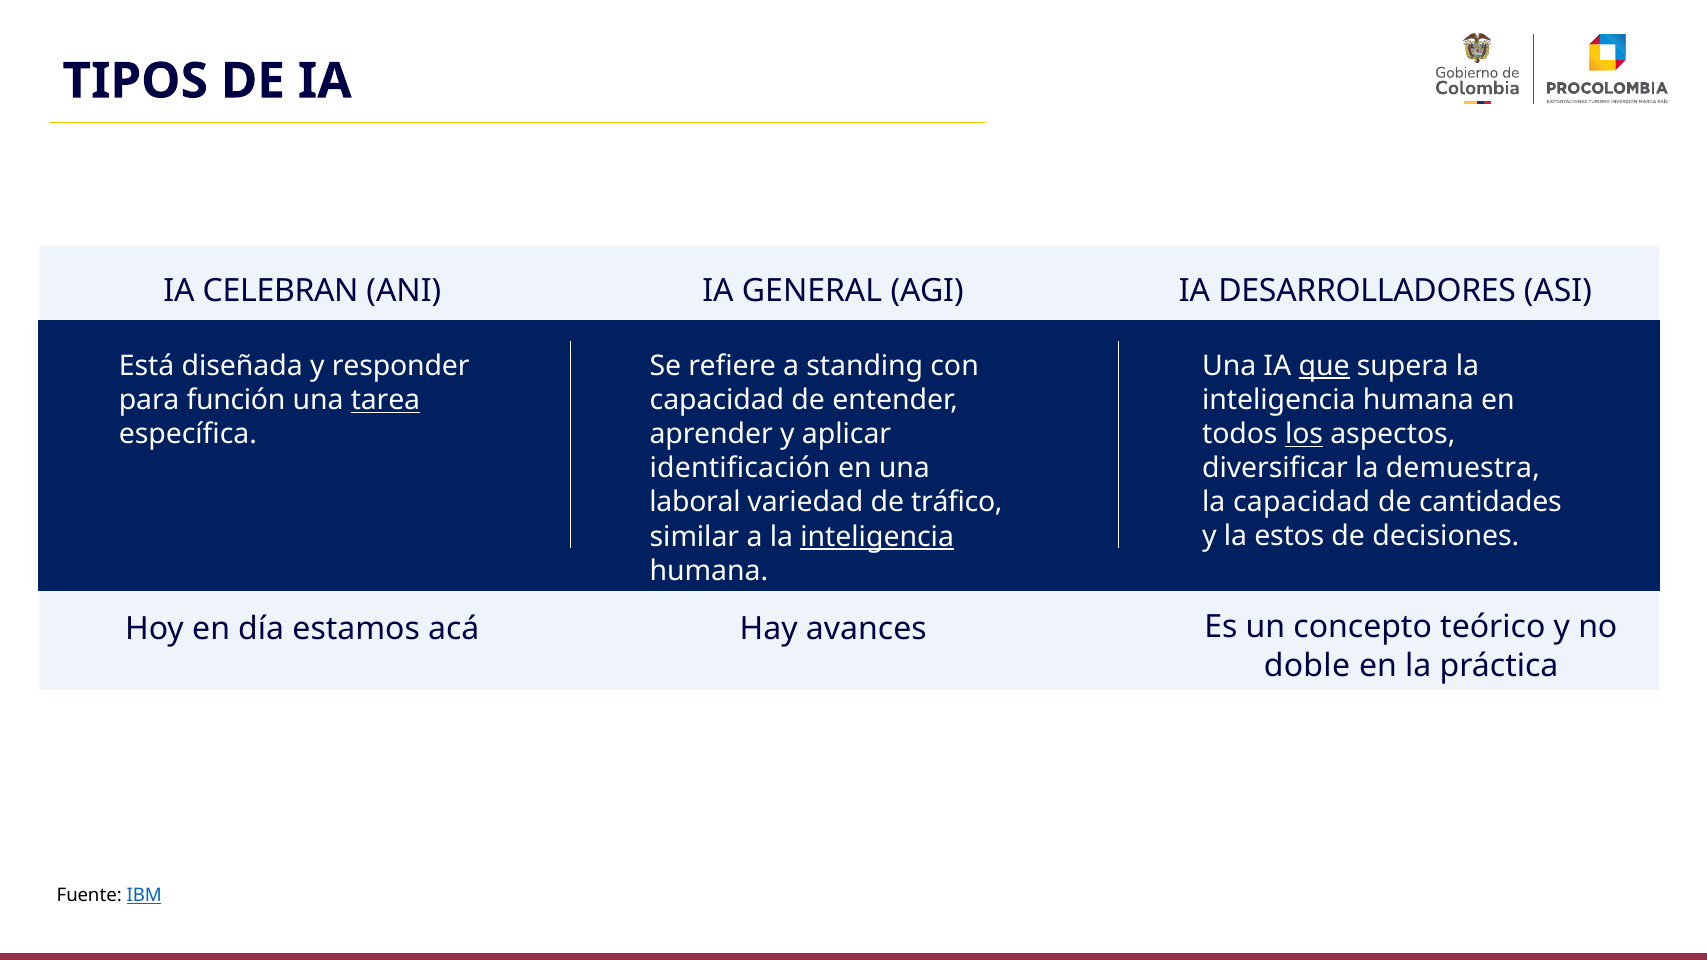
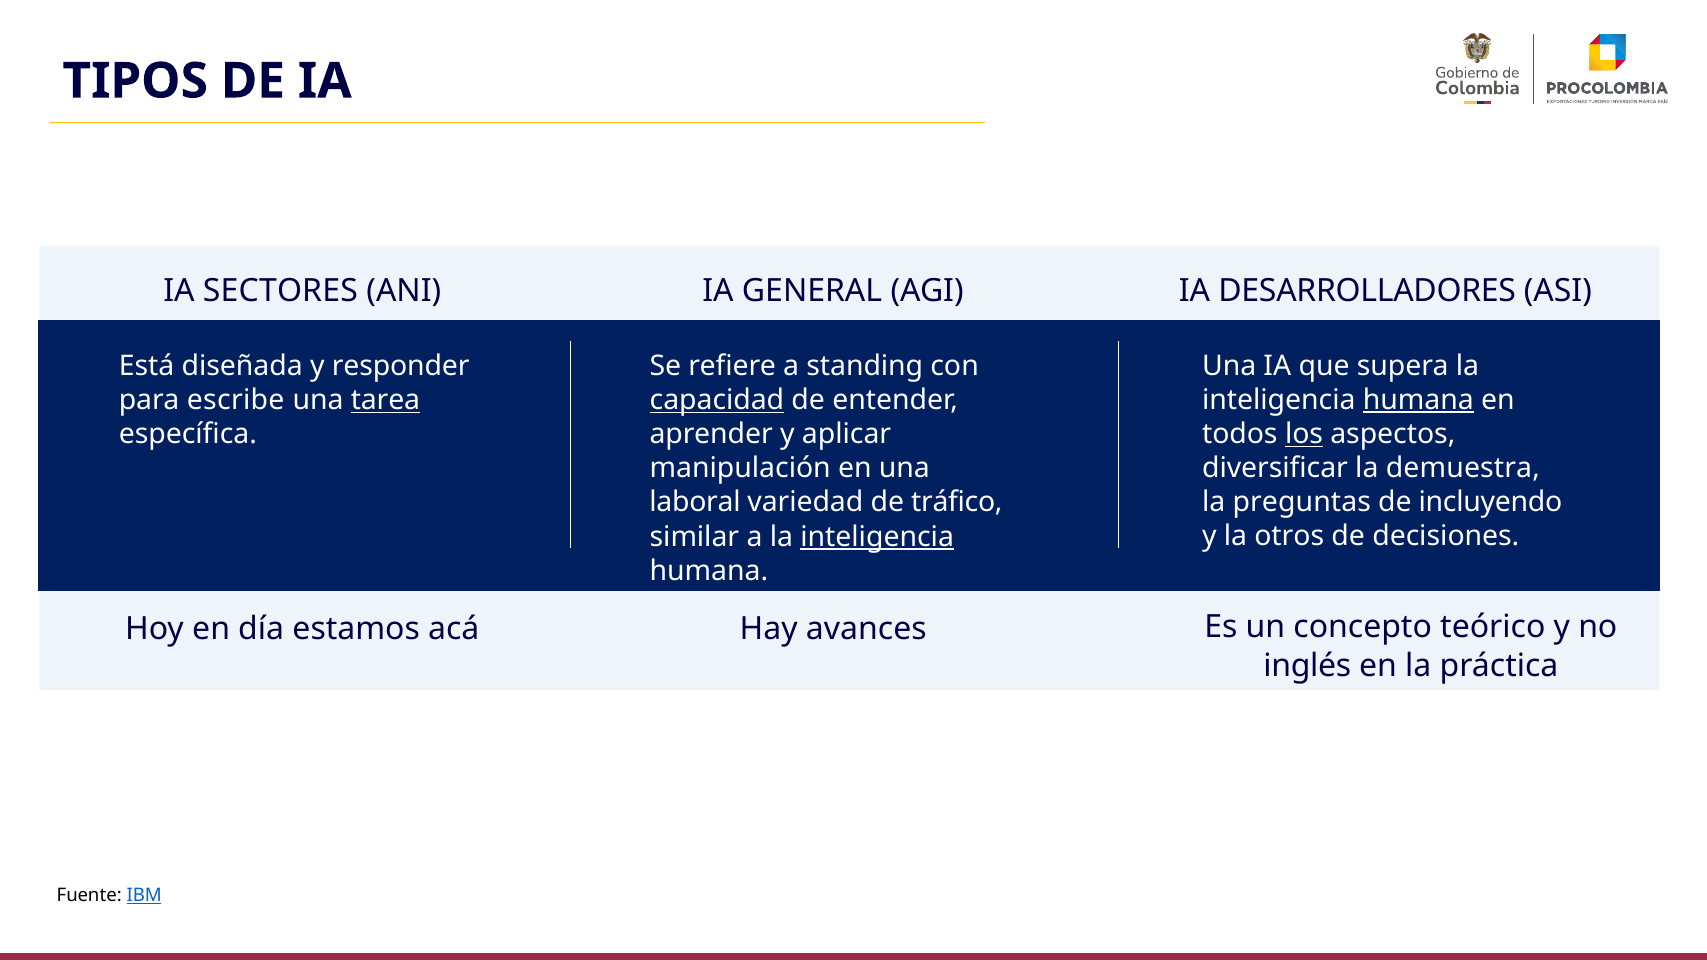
CELEBRAN: CELEBRAN -> SECTORES
que underline: present -> none
función: función -> escribe
capacidad at (717, 400) underline: none -> present
humana at (1418, 400) underline: none -> present
identificación: identificación -> manipulación
la capacidad: capacidad -> preguntas
cantidades: cantidades -> incluyendo
estos: estos -> otros
doble: doble -> inglés
